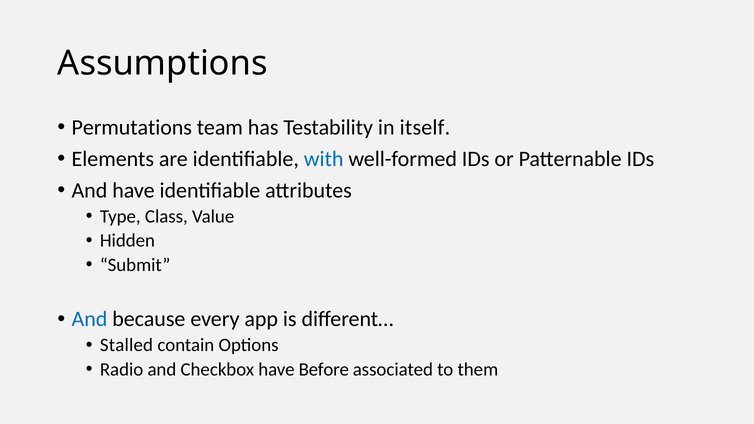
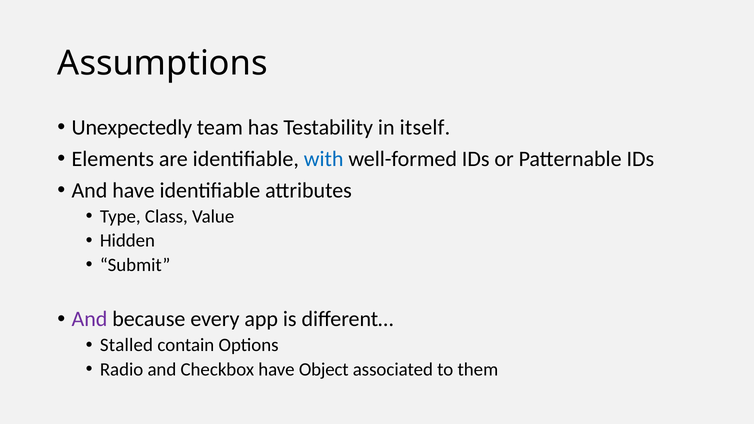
Permutations: Permutations -> Unexpectedly
And at (90, 319) colour: blue -> purple
Before: Before -> Object
